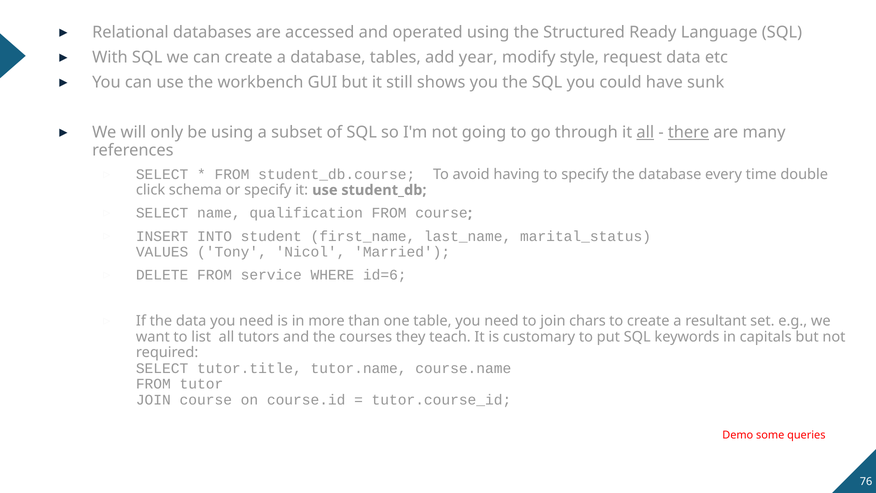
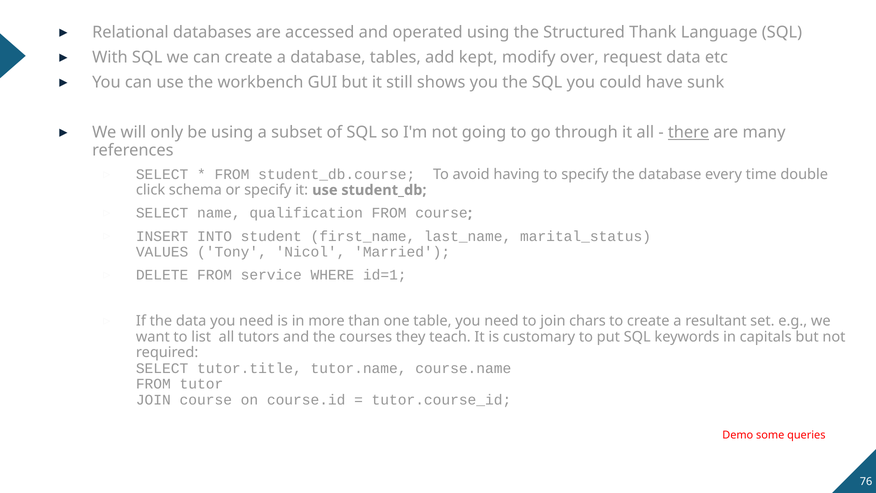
Ready: Ready -> Thank
year: year -> kept
style: style -> over
all at (645, 132) underline: present -> none
id=6: id=6 -> id=1
